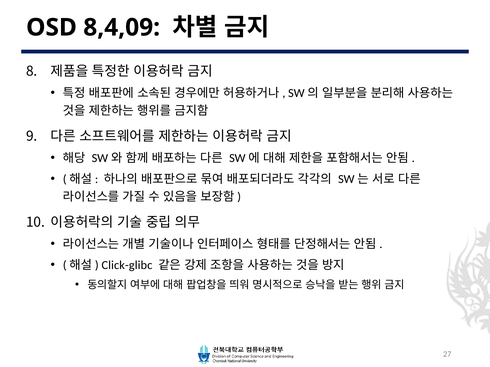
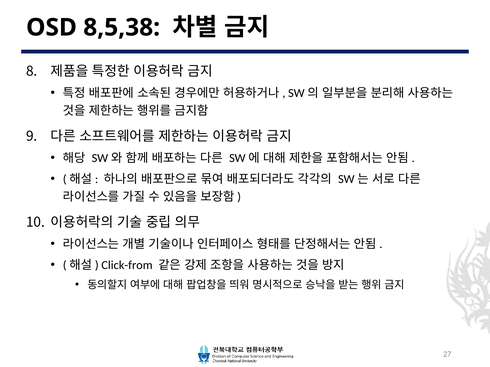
8,4,09: 8,4,09 -> 8,5,38
Click-glibc: Click-glibc -> Click-from
